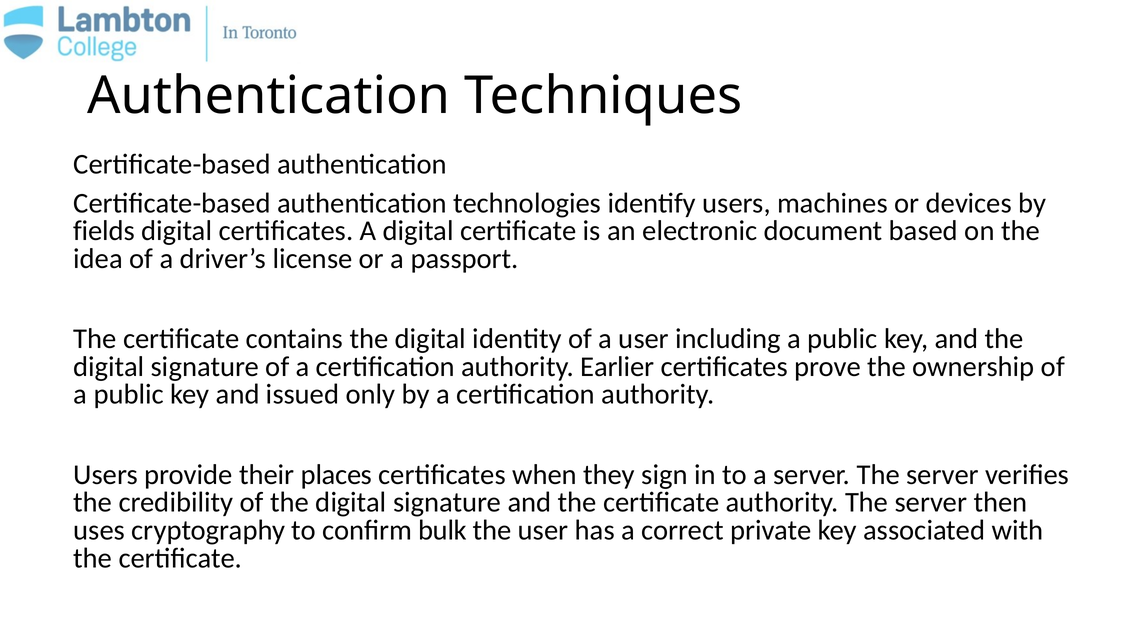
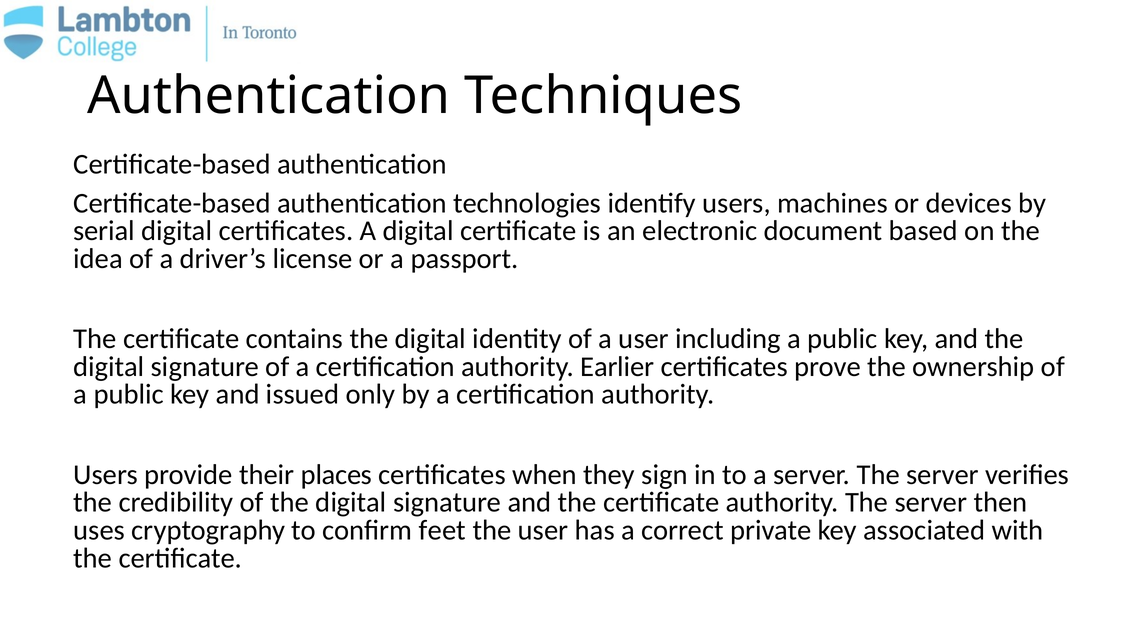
fields: fields -> serial
bulk: bulk -> feet
